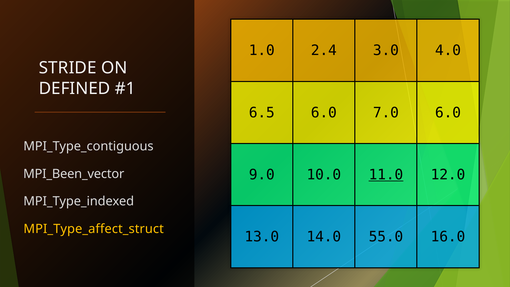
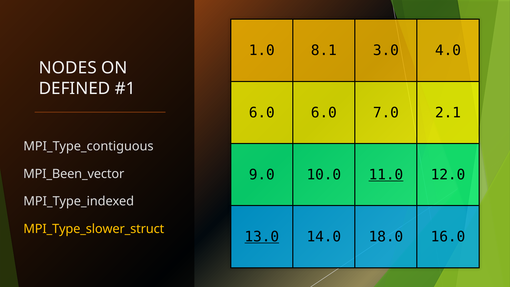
2.4: 2.4 -> 8.1
STRIDE: STRIDE -> NODES
6.5 at (262, 113): 6.5 -> 6.0
7.0 6.0: 6.0 -> 2.1
MPI_Type_affect_struct: MPI_Type_affect_struct -> MPI_Type_slower_struct
13.0 underline: none -> present
55.0: 55.0 -> 18.0
